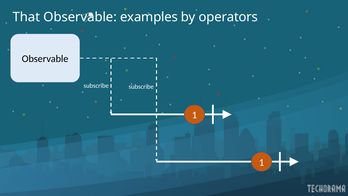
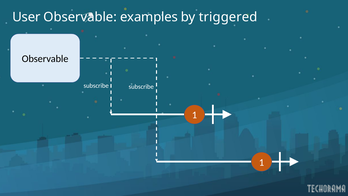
That: That -> User
operators: operators -> triggered
